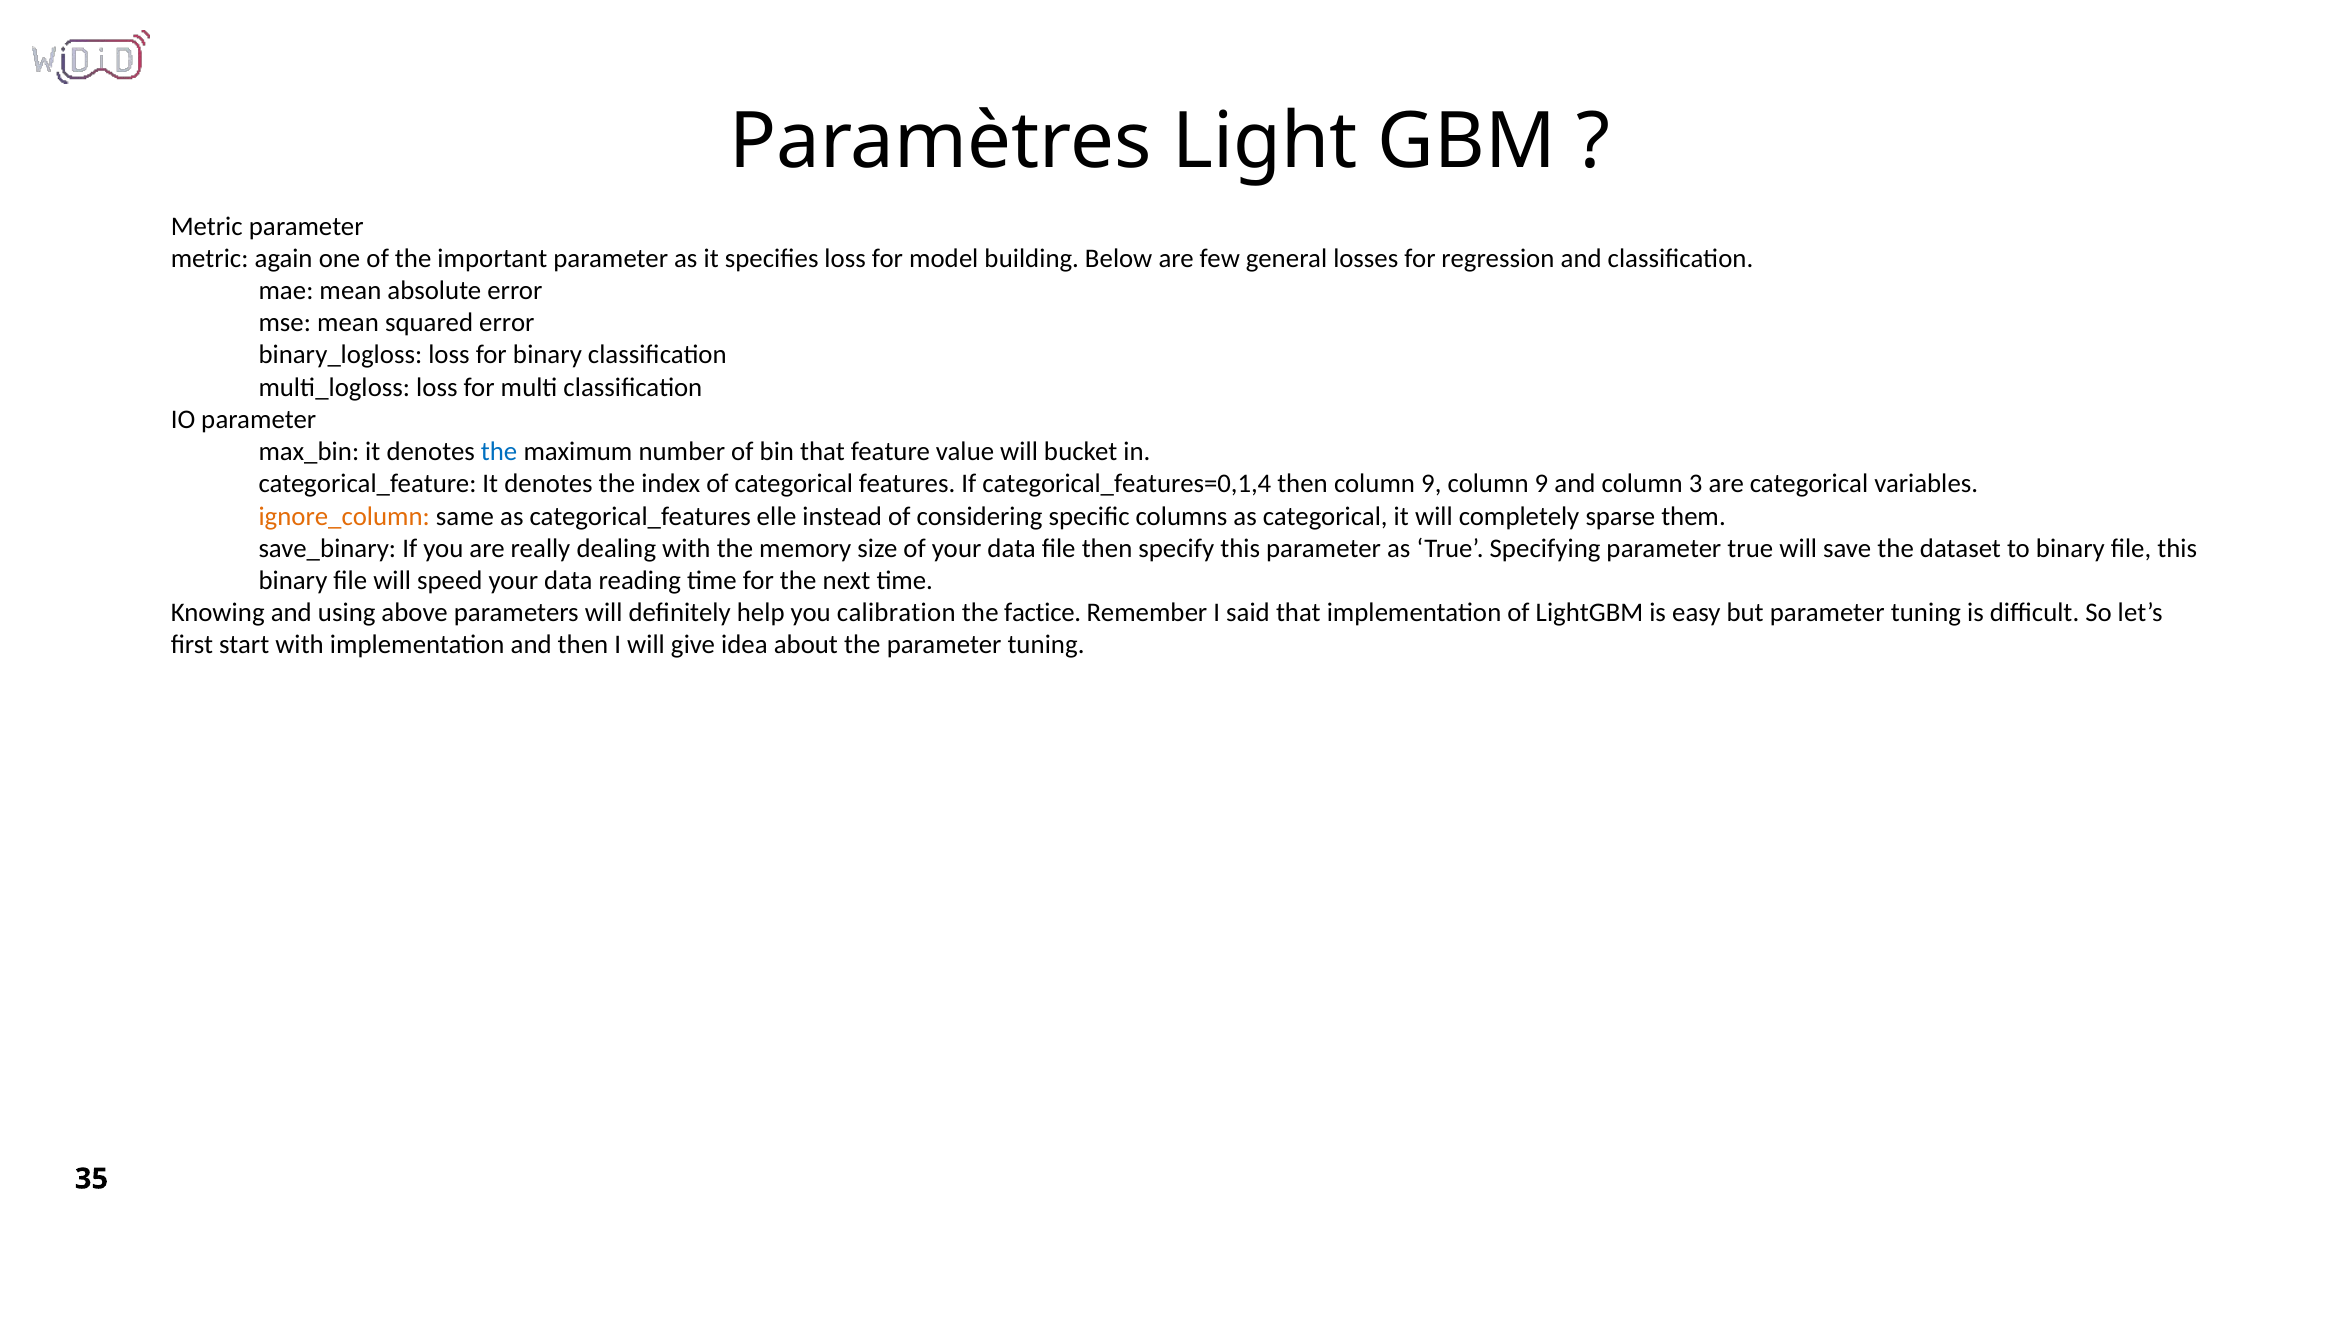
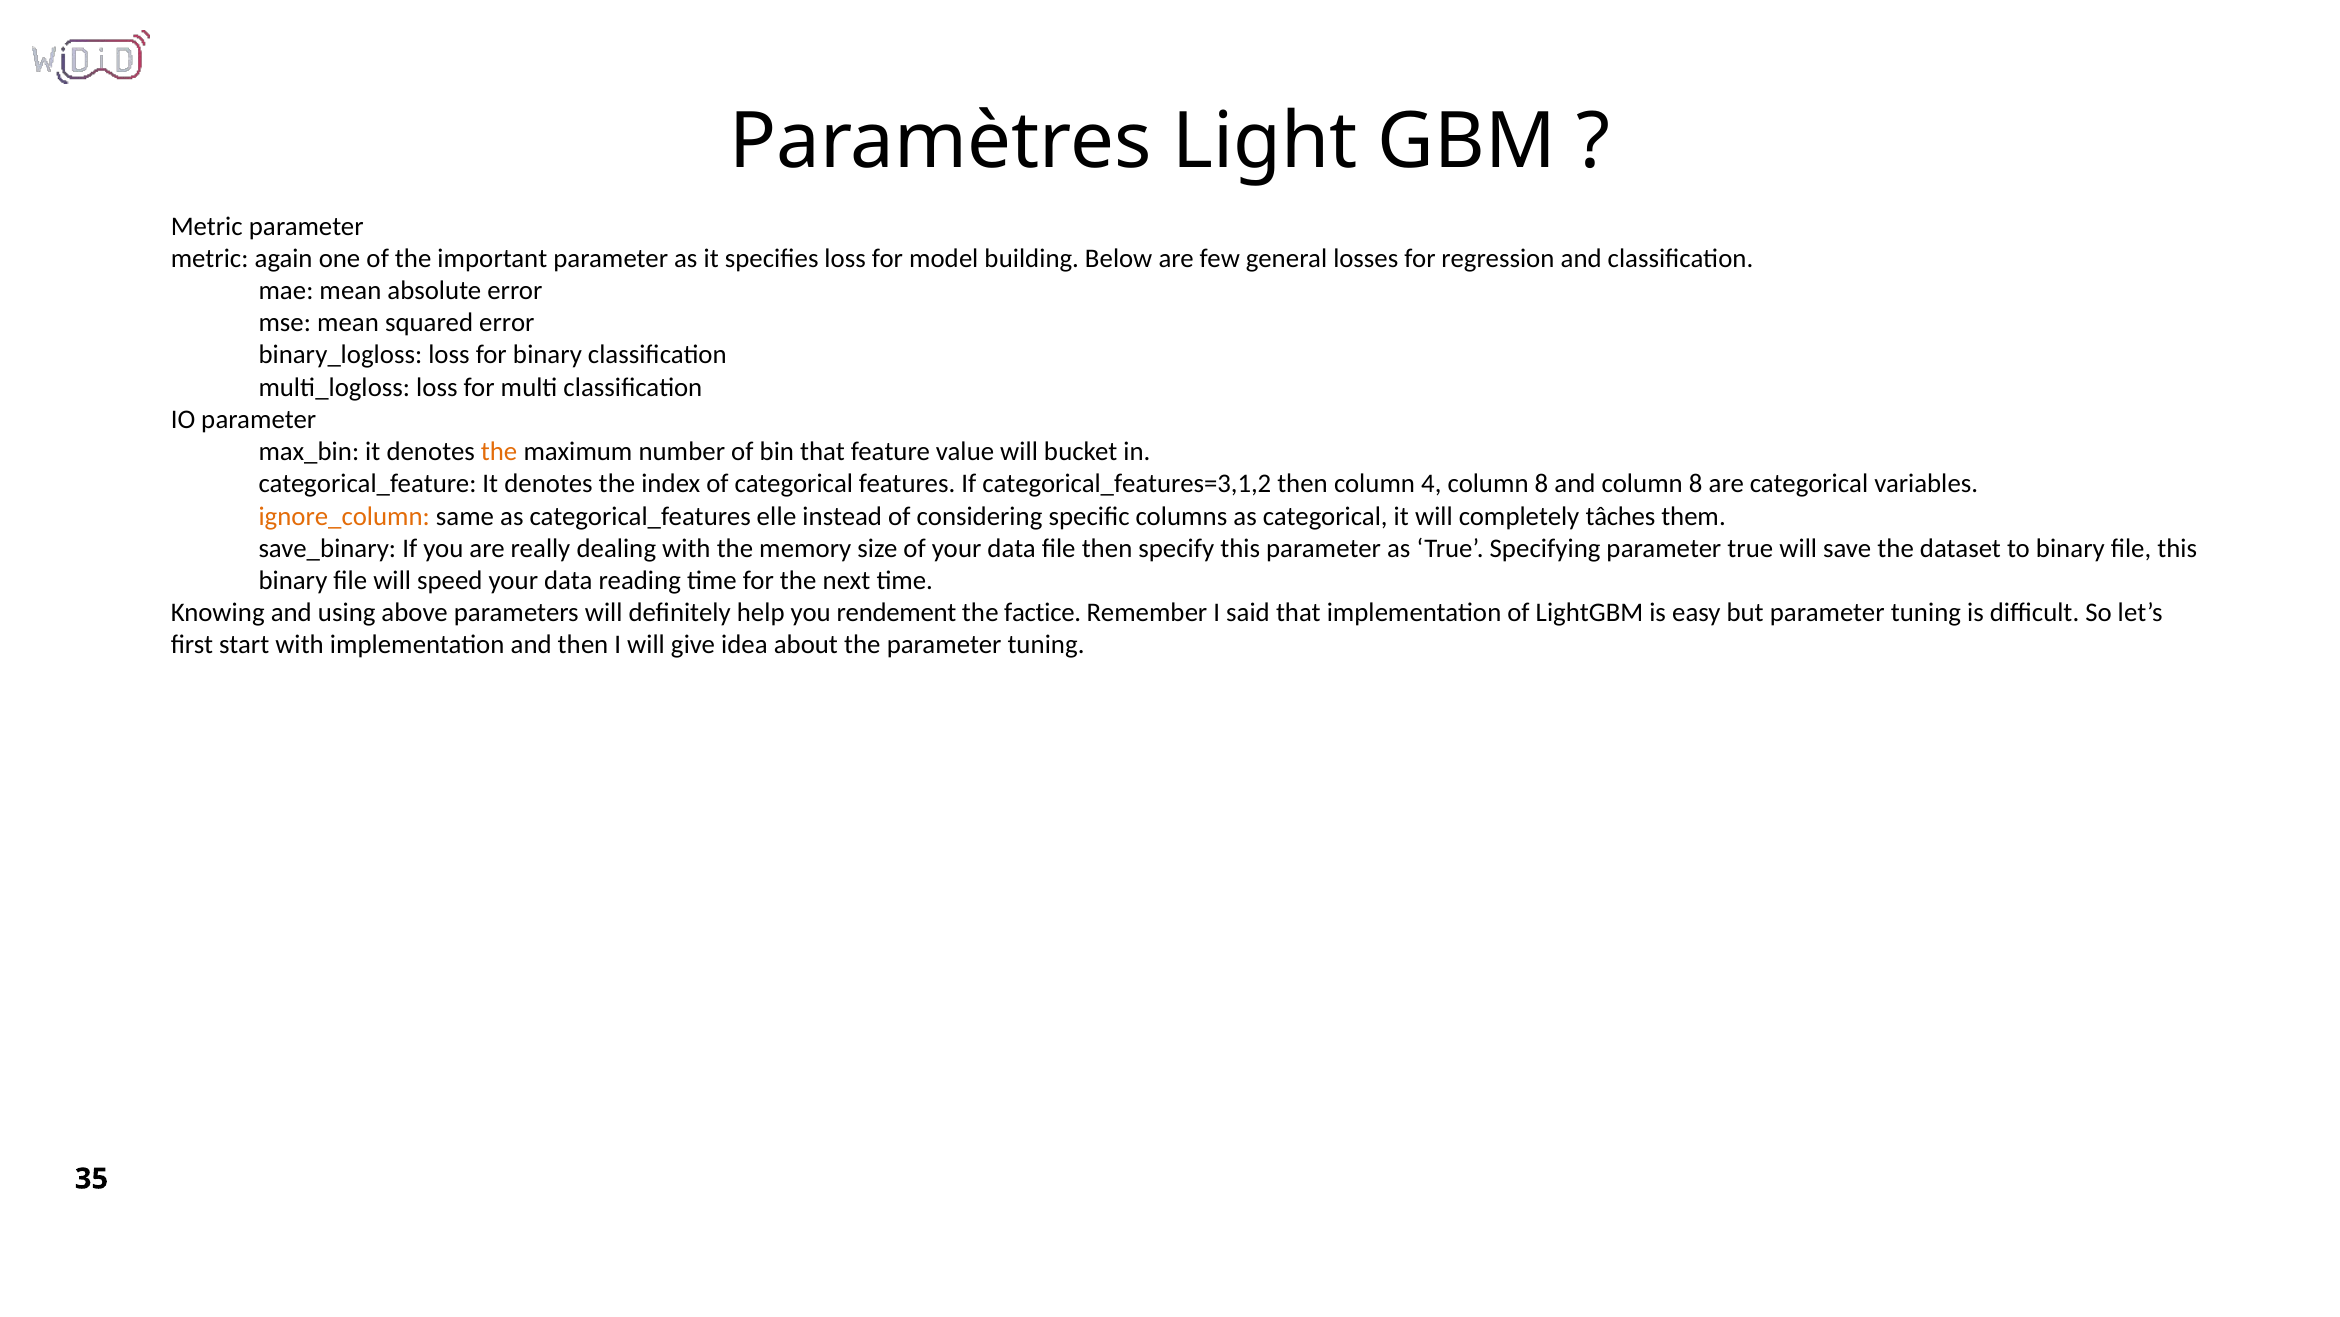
the at (499, 452) colour: blue -> orange
categorical_features=0,1,4: categorical_features=0,1,4 -> categorical_features=3,1,2
then column 9: 9 -> 4
9 at (1541, 484): 9 -> 8
and column 3: 3 -> 8
sparse: sparse -> tâches
calibration: calibration -> rendement
